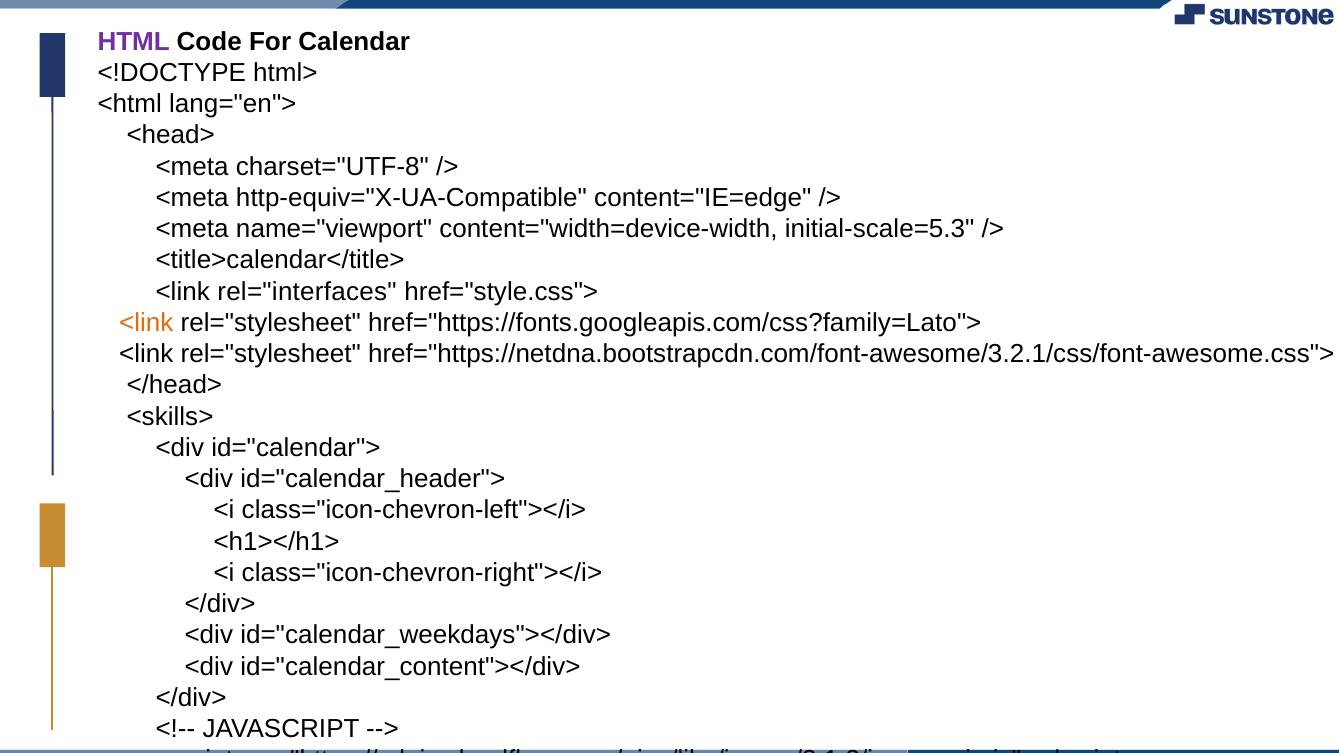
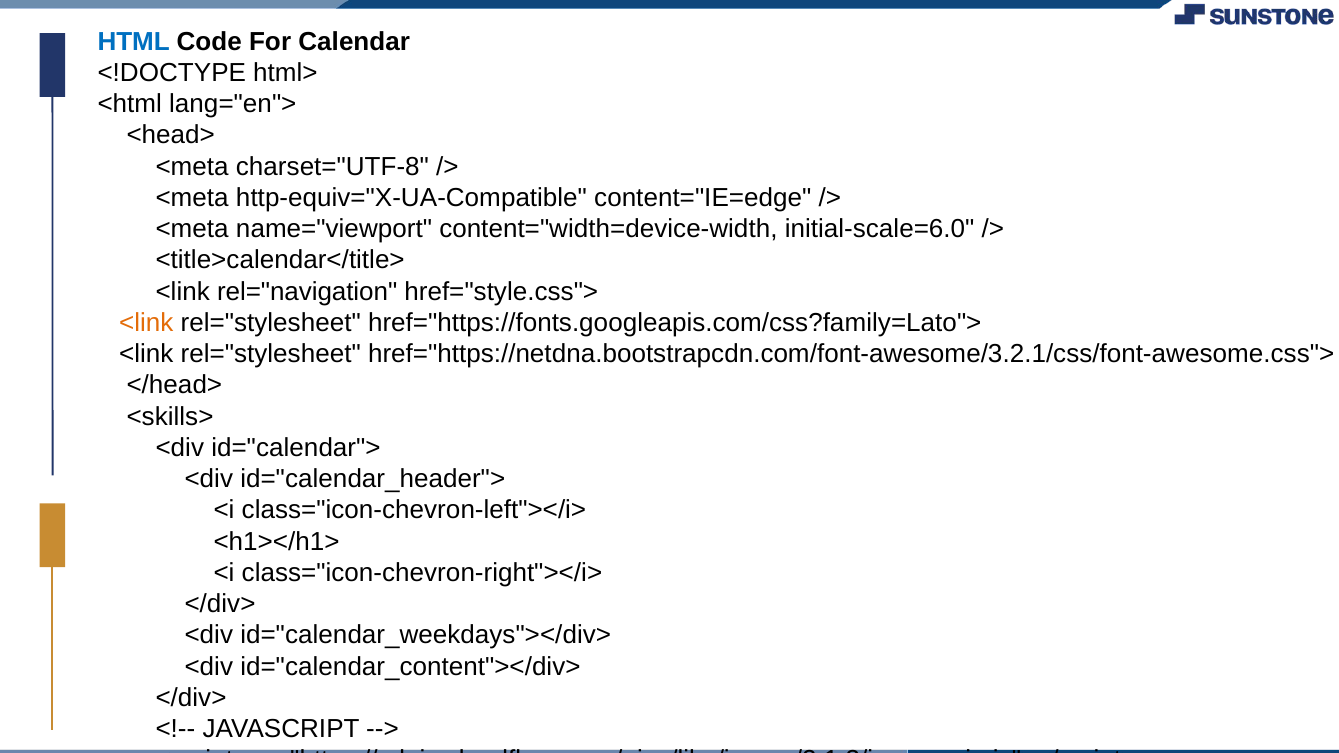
HTML colour: purple -> blue
initial-scale=5.3: initial-scale=5.3 -> initial-scale=6.0
rel="interfaces: rel="interfaces -> rel="navigation
